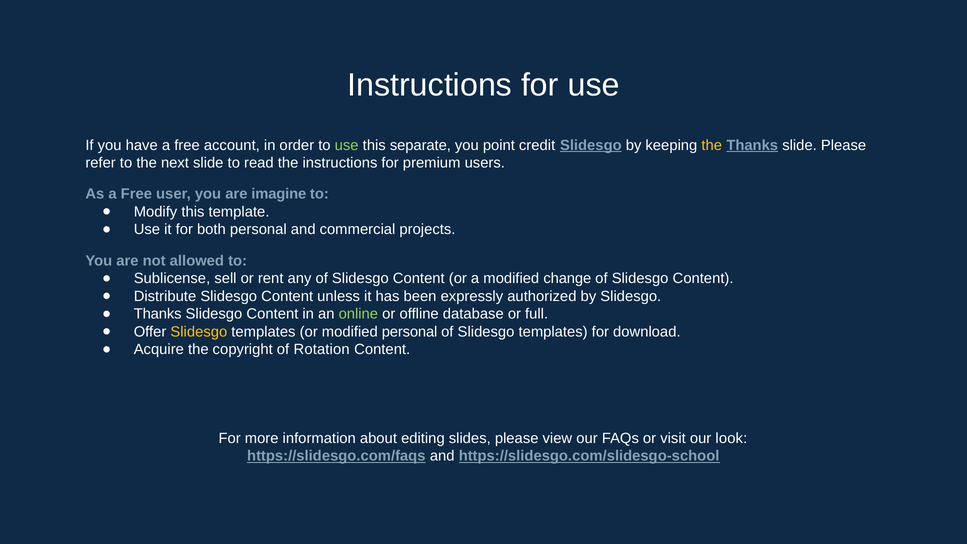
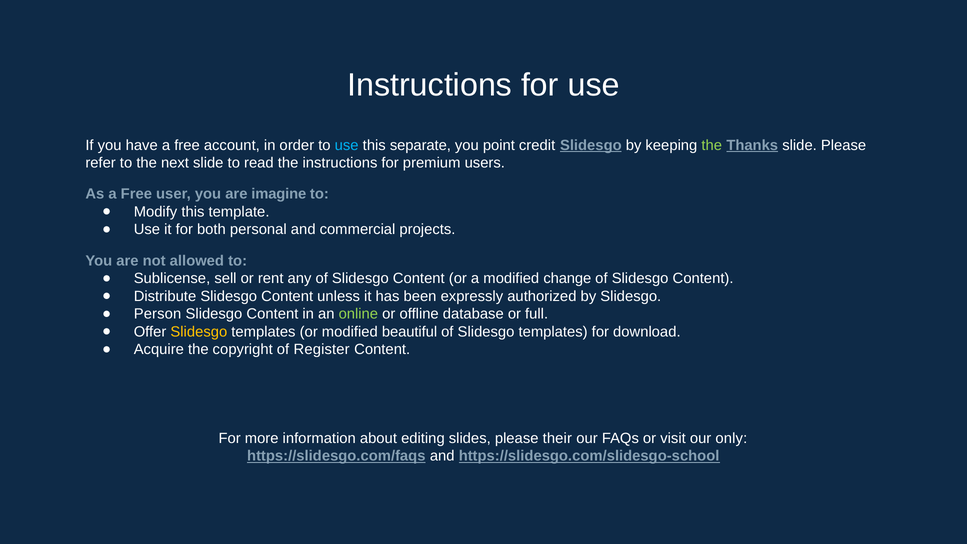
use at (347, 145) colour: light green -> light blue
the at (712, 145) colour: yellow -> light green
Thanks at (158, 314): Thanks -> Person
modified personal: personal -> beautiful
Rotation: Rotation -> Register
view: view -> their
look: look -> only
